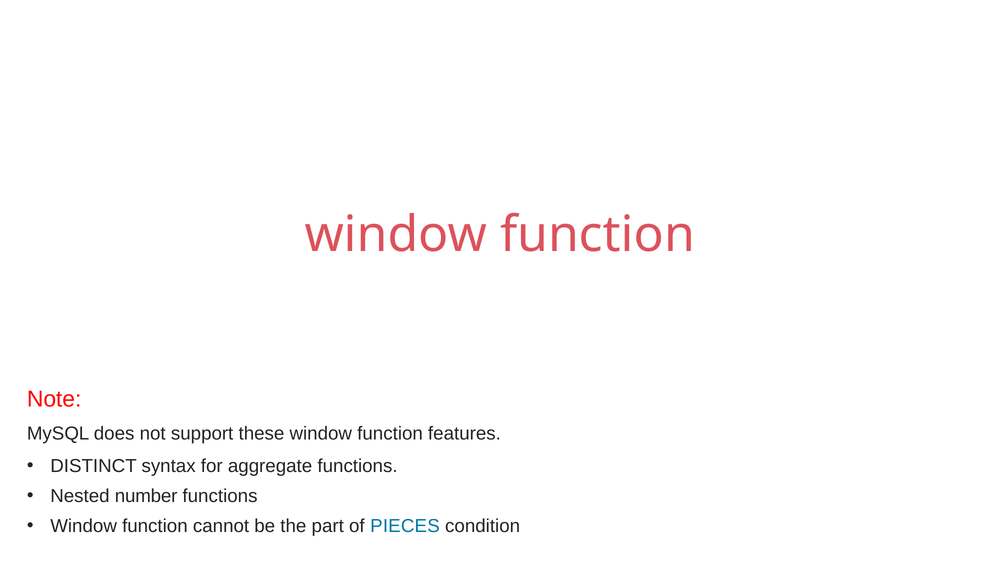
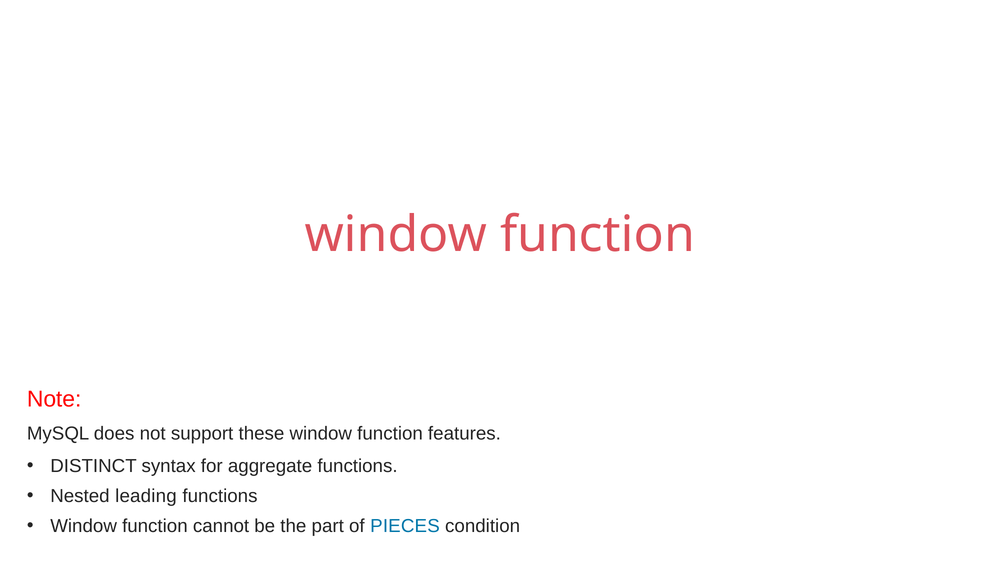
number: number -> leading
